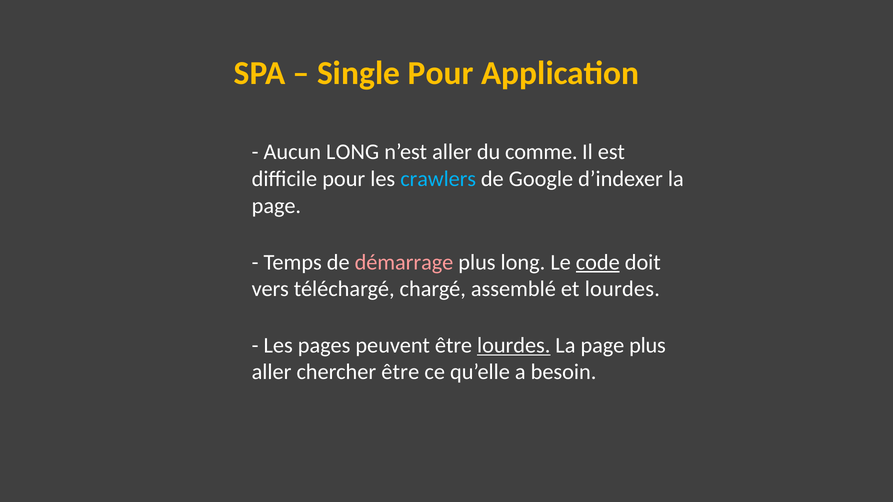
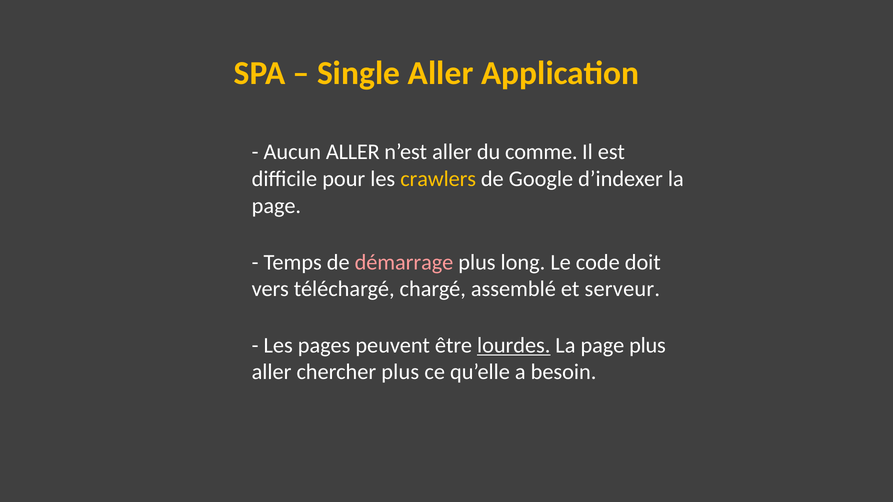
Single Pour: Pour -> Aller
Aucun LONG: LONG -> ALLER
crawlers colour: light blue -> yellow
code underline: present -> none
et lourdes: lourdes -> serveur
chercher être: être -> plus
